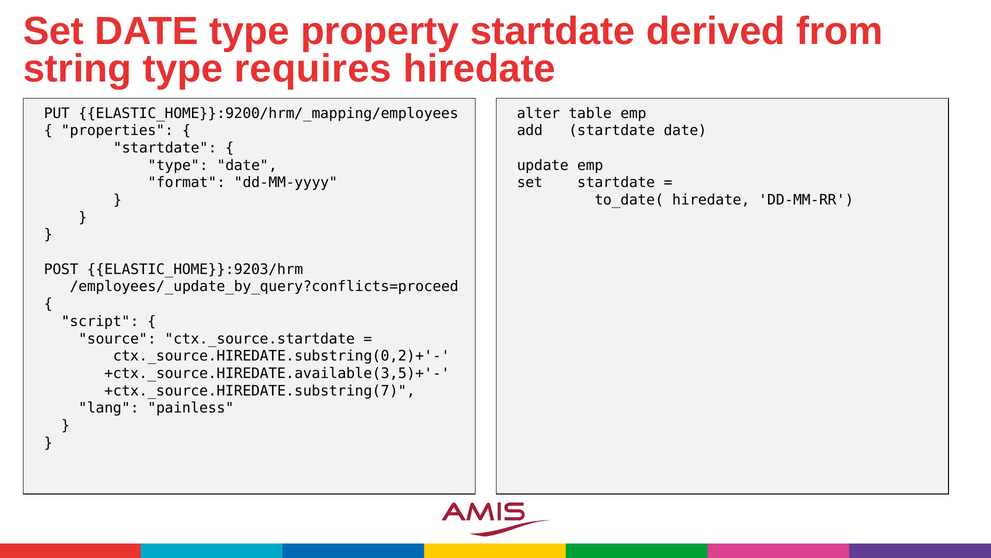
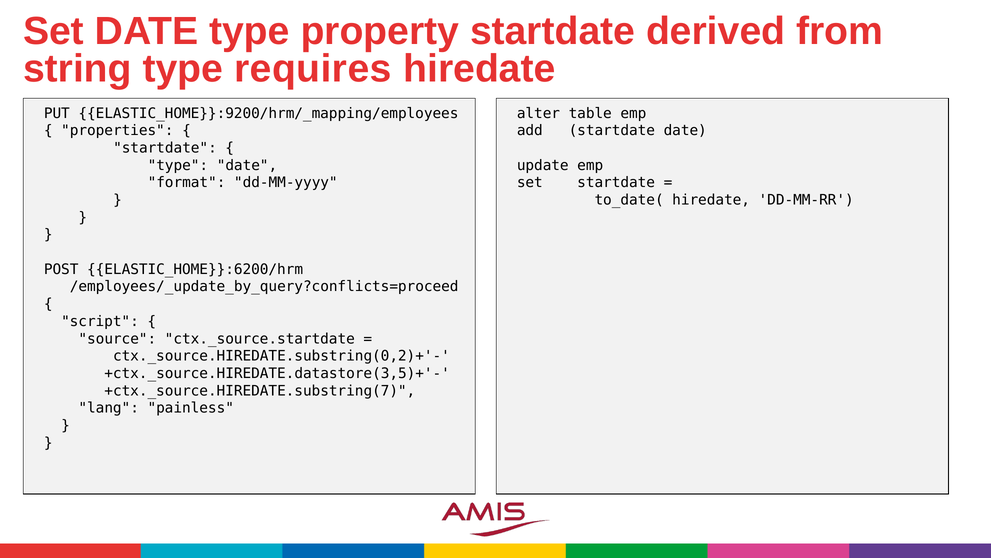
ELASTIC_HOME}}:9203/hrm: ELASTIC_HOME}}:9203/hrm -> ELASTIC_HOME}}:6200/hrm
+ctx._source.HIREDATE.available(3,5)+'-: +ctx._source.HIREDATE.available(3,5)+'- -> +ctx._source.HIREDATE.datastore(3,5)+'-
